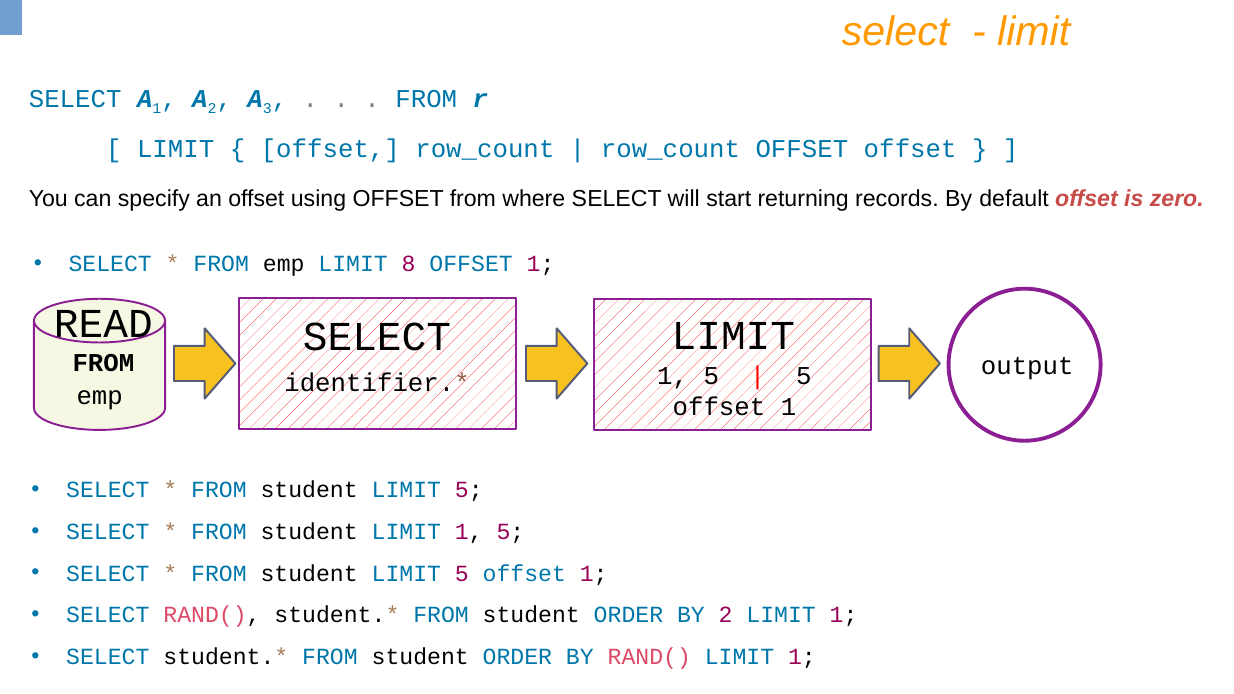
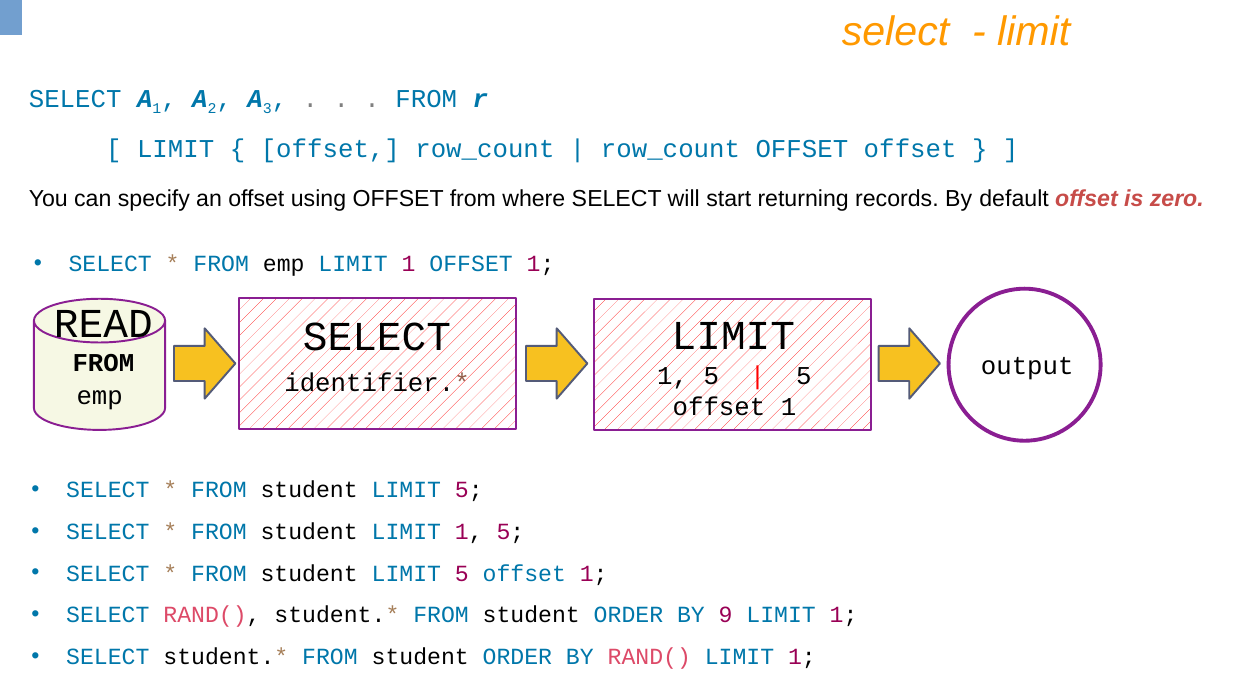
emp LIMIT 8: 8 -> 1
BY 2: 2 -> 9
